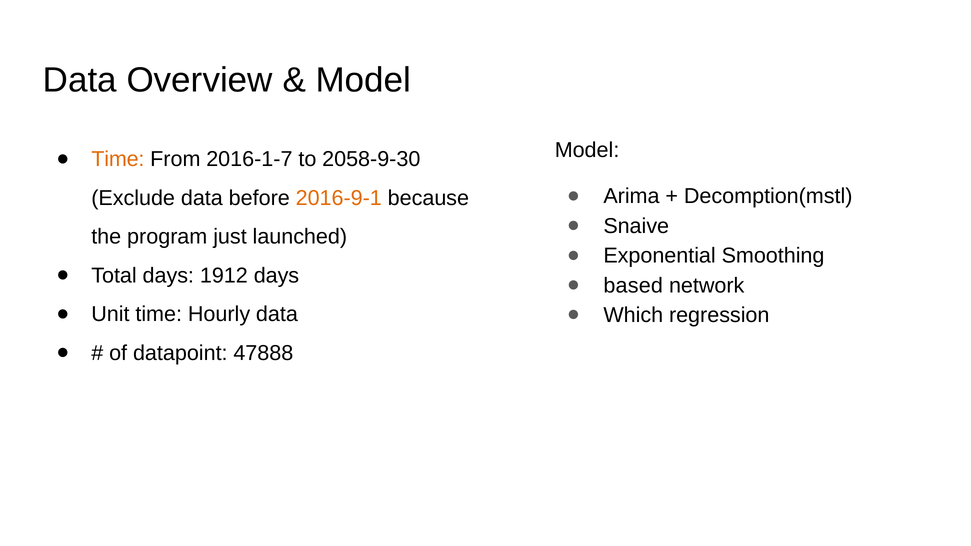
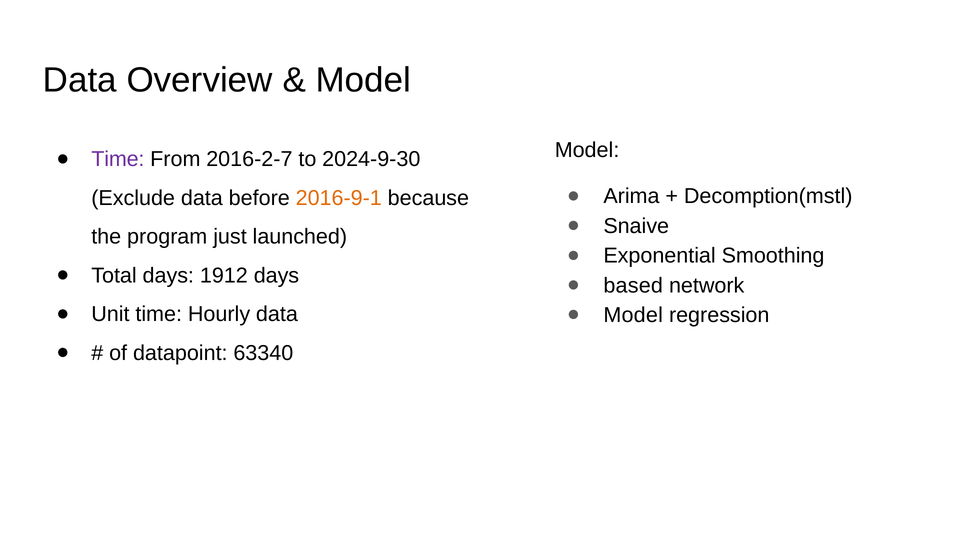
Time at (118, 159) colour: orange -> purple
2016-1-7: 2016-1-7 -> 2016-2-7
2058-9-30: 2058-9-30 -> 2024-9-30
Which at (633, 315): Which -> Model
47888: 47888 -> 63340
